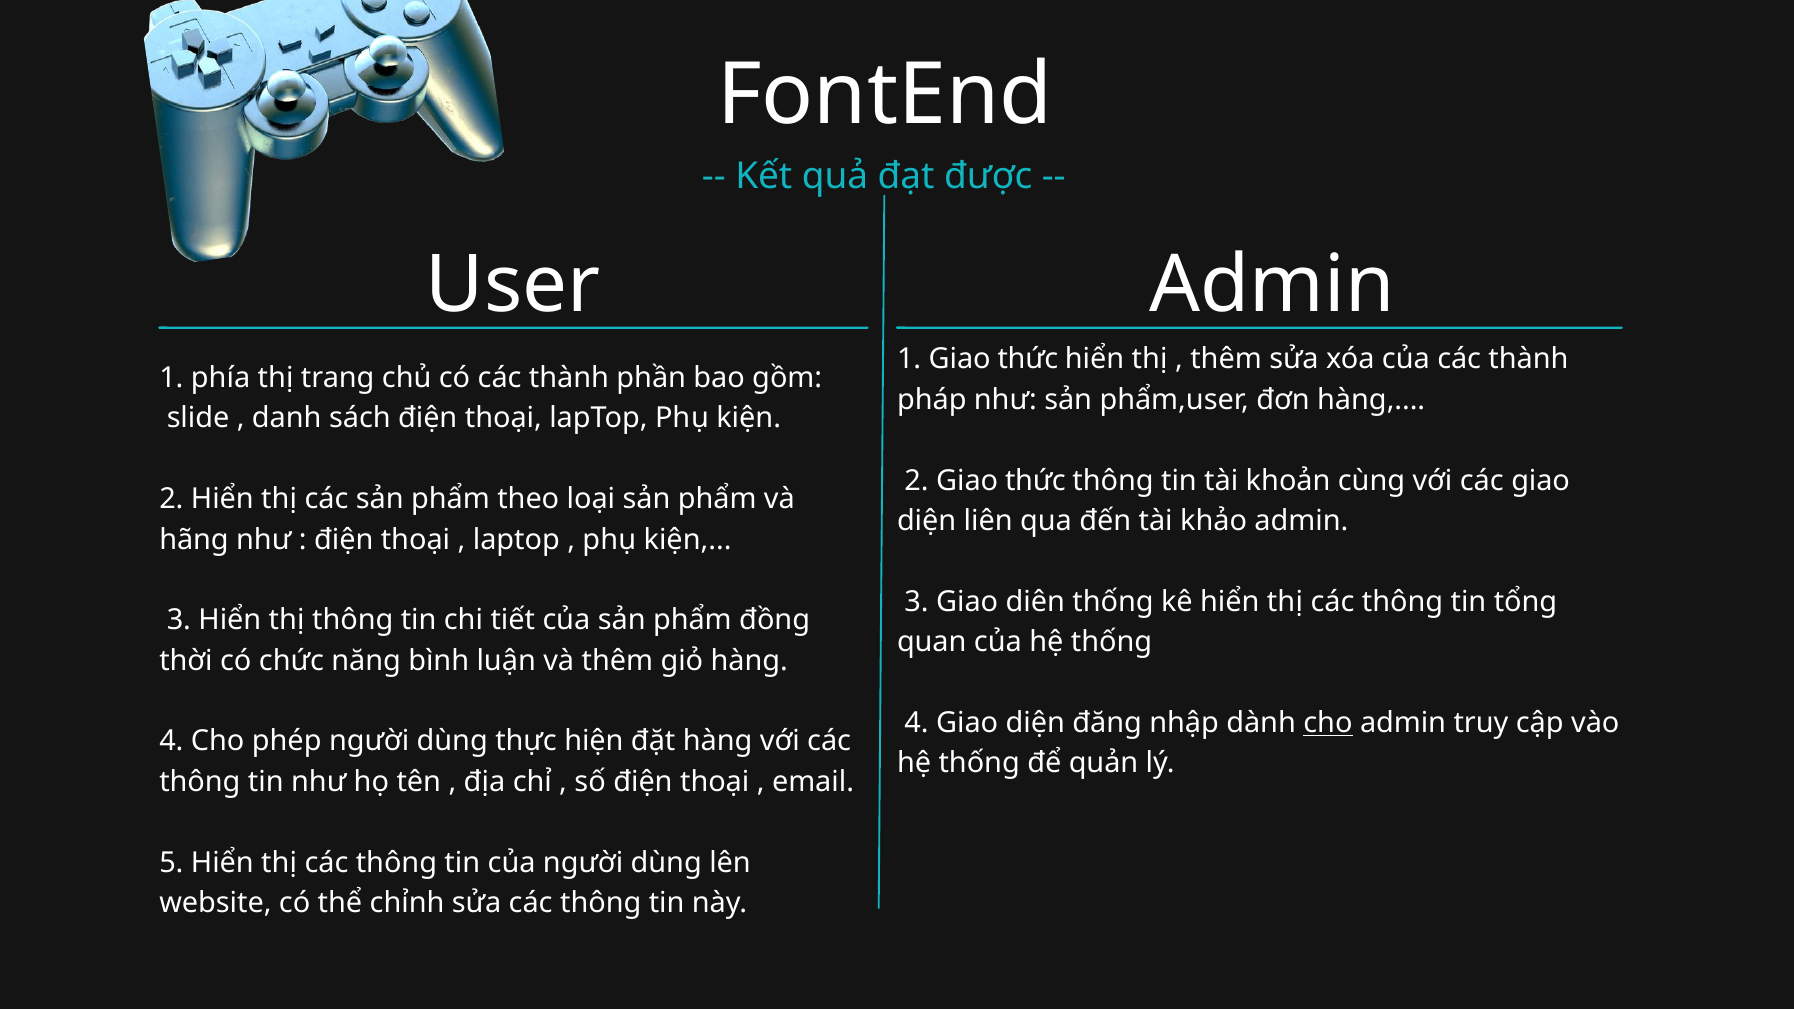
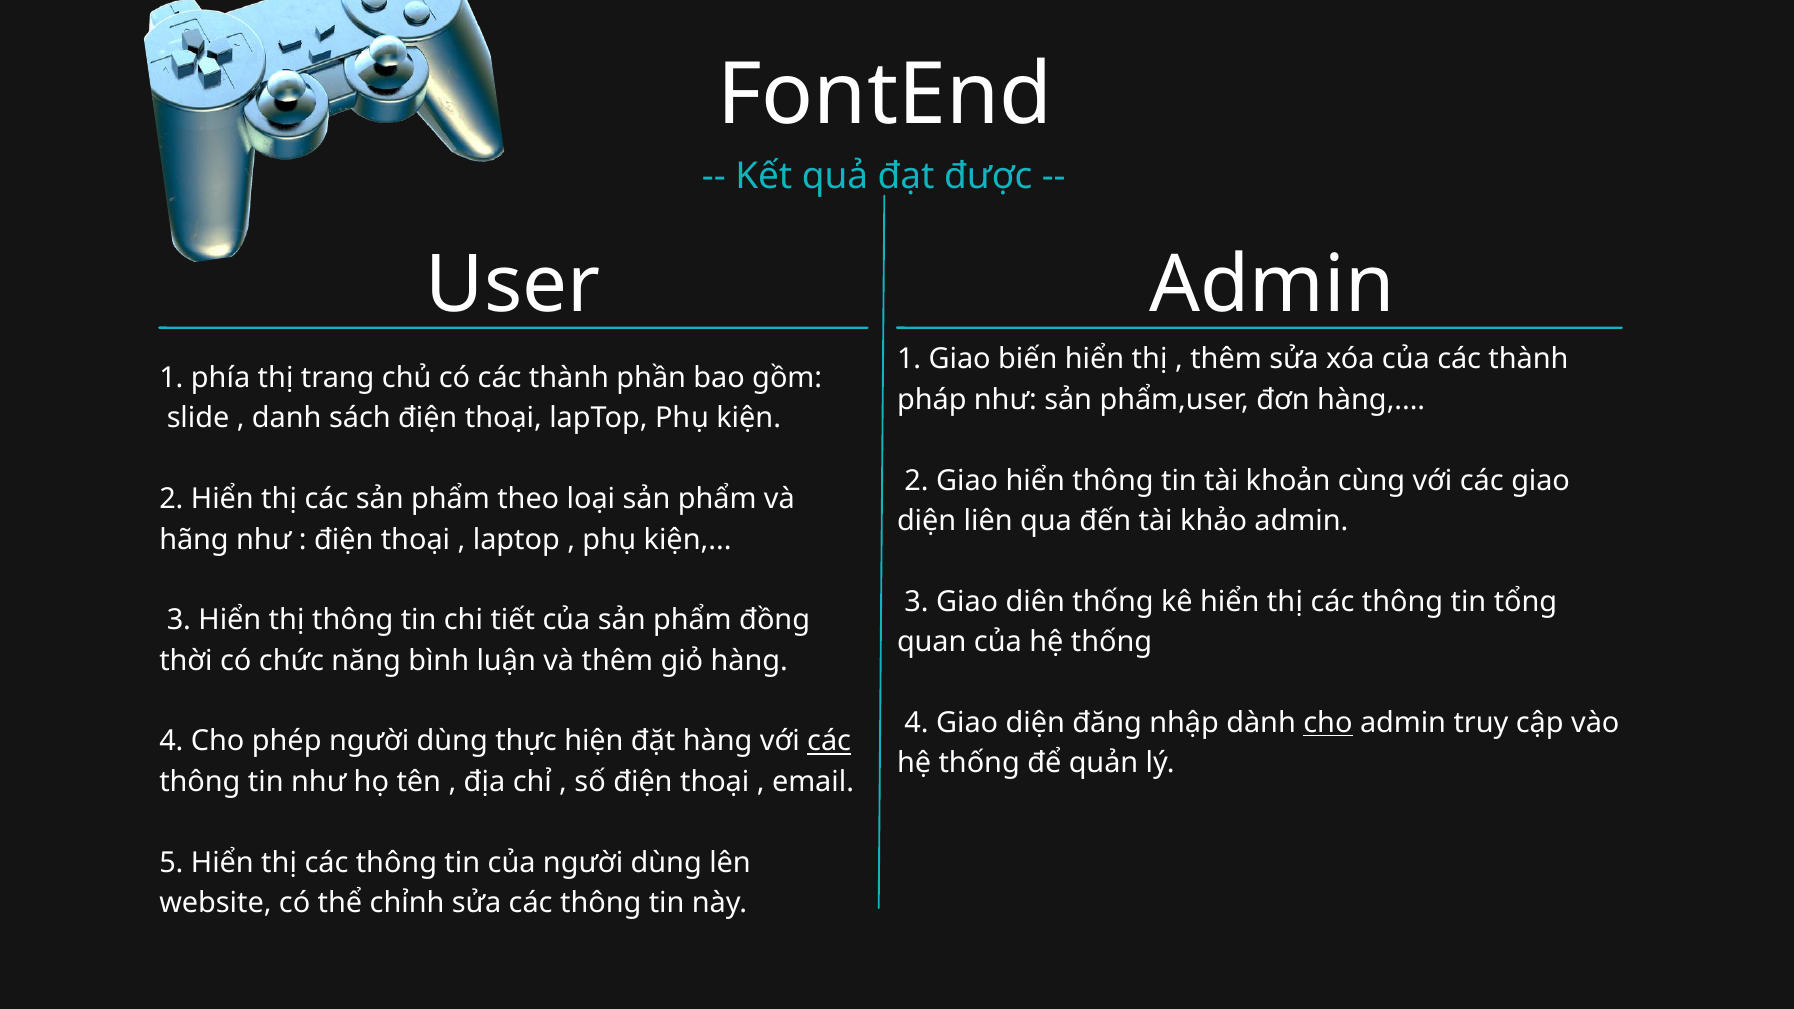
1 Giao thức: thức -> biến
2 Giao thức: thức -> hiển
các at (829, 742) underline: none -> present
